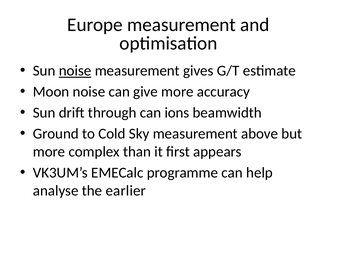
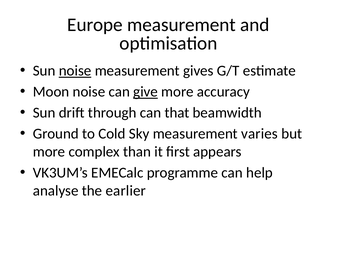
give underline: none -> present
ions: ions -> that
above: above -> varies
